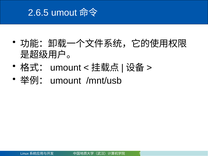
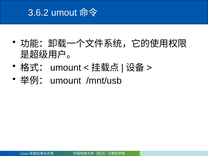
2.6.5: 2.6.5 -> 3.6.2
